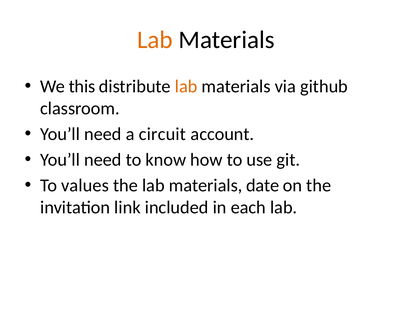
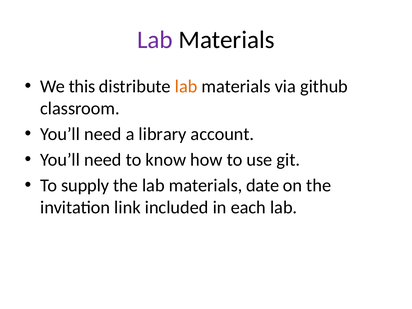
Lab at (155, 40) colour: orange -> purple
circuit: circuit -> library
values: values -> supply
